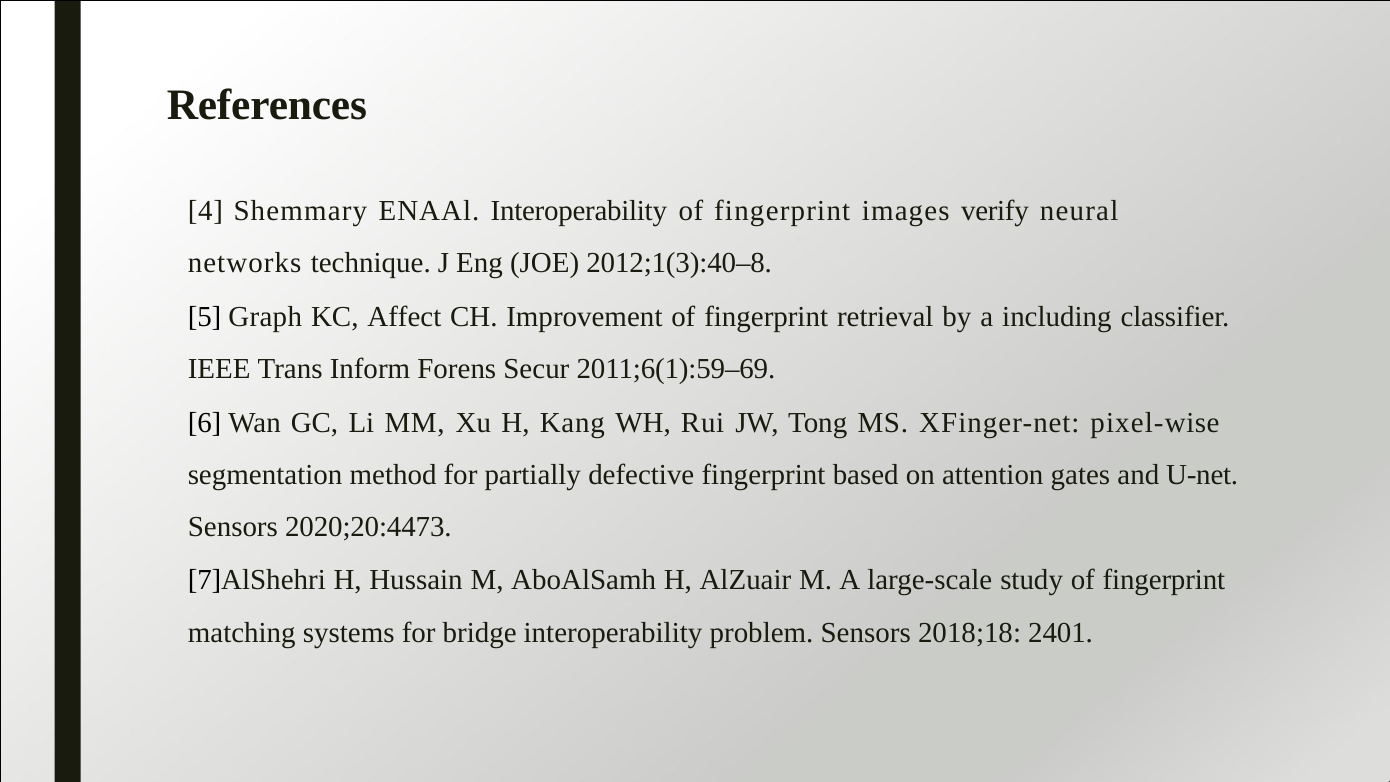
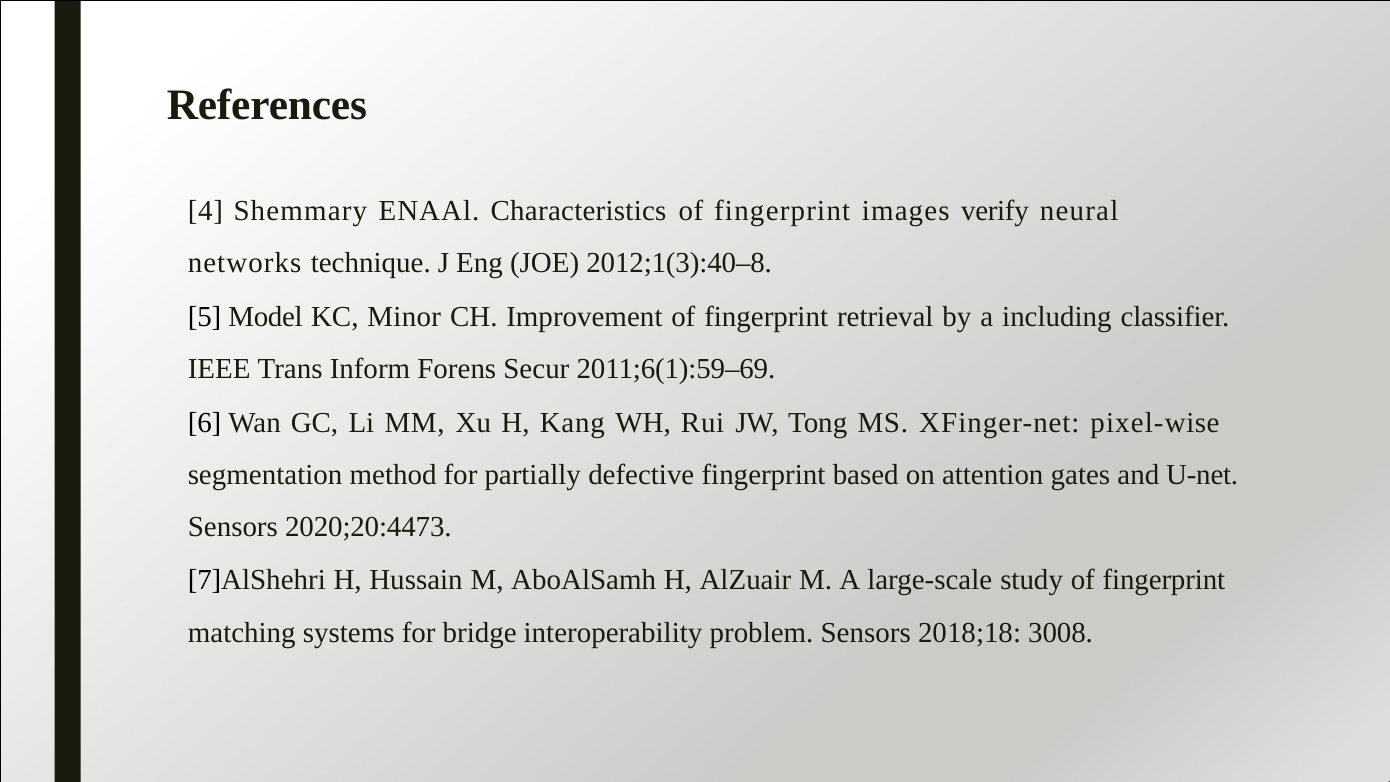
ENAAl Interoperability: Interoperability -> Characteristics
Graph: Graph -> Model
Affect: Affect -> Minor
2401: 2401 -> 3008
